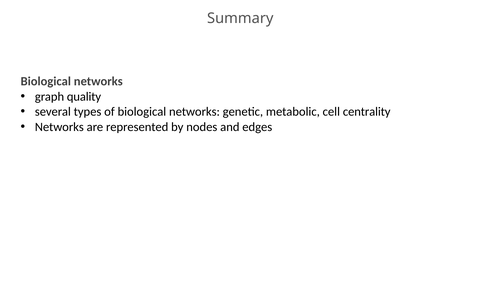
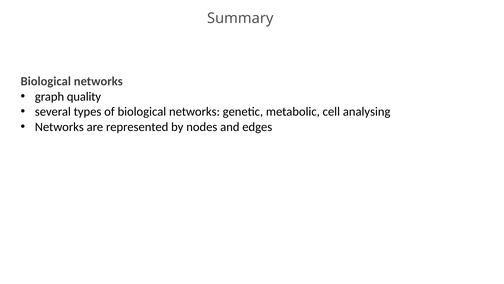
centrality: centrality -> analysing
